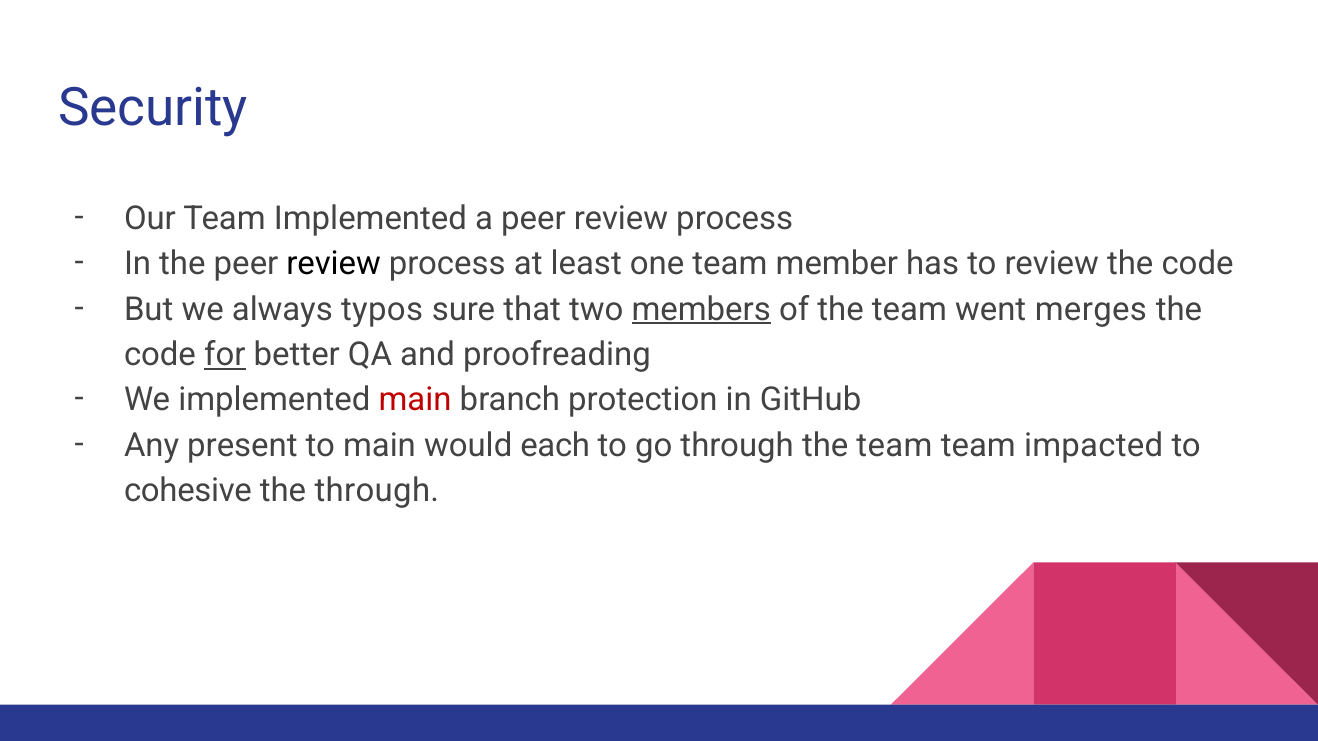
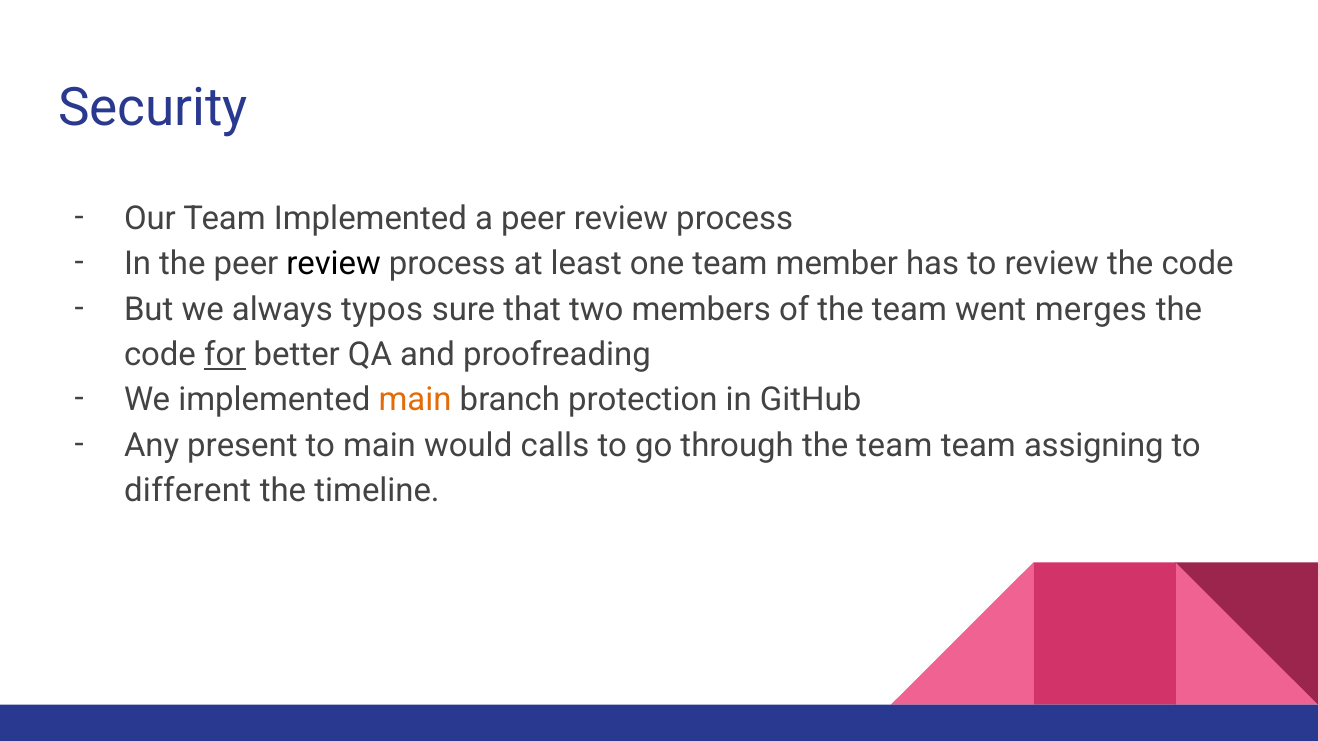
members underline: present -> none
main at (415, 400) colour: red -> orange
each: each -> calls
impacted: impacted -> assigning
cohesive: cohesive -> different
the through: through -> timeline
